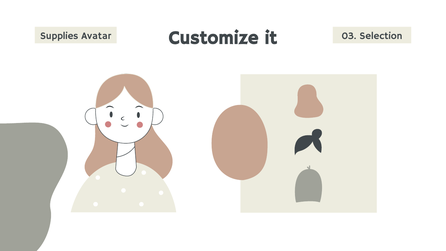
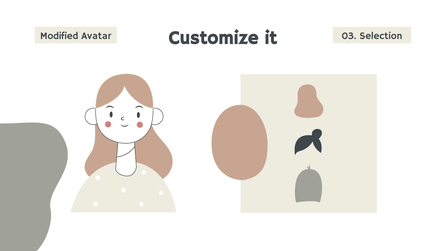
Supplies: Supplies -> Modified
